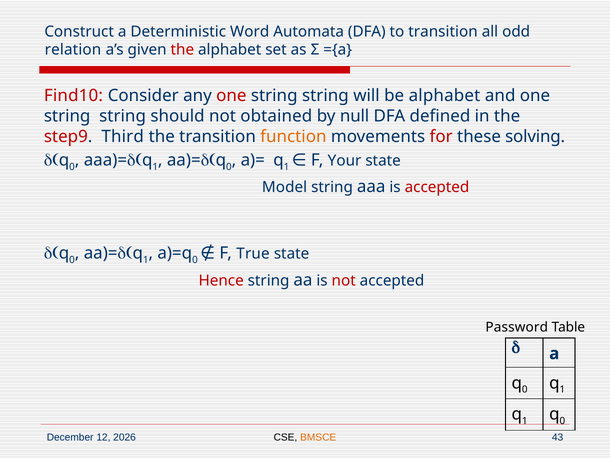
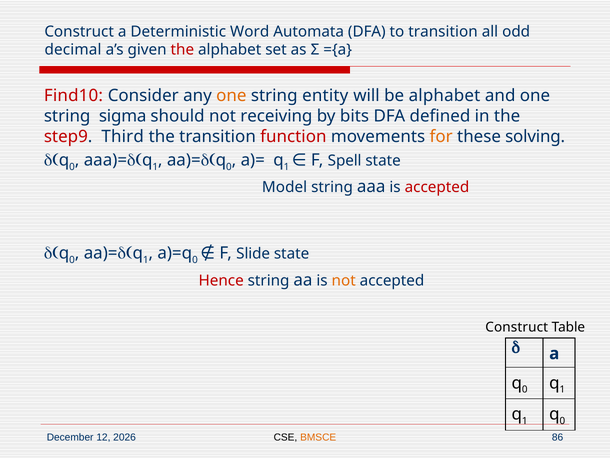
relation: relation -> decimal
one at (231, 96) colour: red -> orange
string at (325, 96): string -> entity
string at (123, 116): string -> sigma
obtained: obtained -> receiving
null: null -> bits
function colour: orange -> red
for colour: red -> orange
Your: Your -> Spell
True: True -> Slide
not at (344, 280) colour: red -> orange
Password at (517, 327): Password -> Construct
43: 43 -> 86
